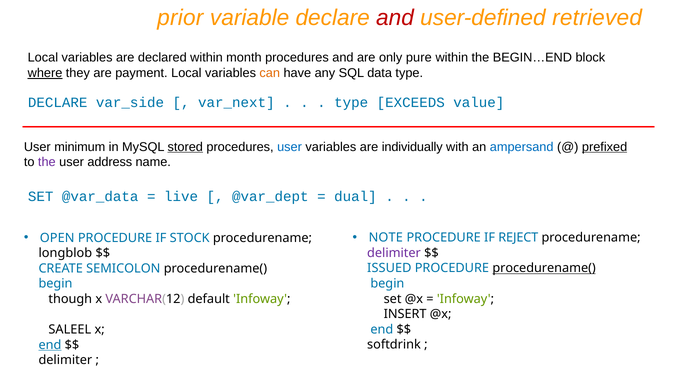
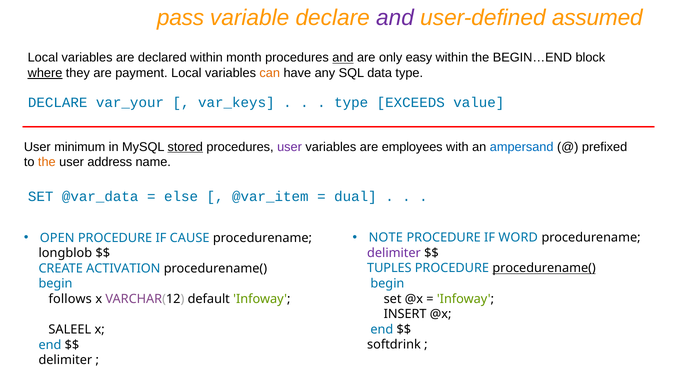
prior: prior -> pass
and at (395, 18) colour: red -> purple
retrieved: retrieved -> assumed
and at (343, 58) underline: none -> present
pure: pure -> easy
var_side: var_side -> var_your
var_next: var_next -> var_keys
user at (290, 147) colour: blue -> purple
individually: individually -> employees
prefixed underline: present -> none
the at (47, 162) colour: purple -> orange
live: live -> else
@var_dept: @var_dept -> @var_item
REJECT: REJECT -> WORD
STOCK: STOCK -> CAUSE
ISSUED: ISSUED -> TUPLES
SEMICOLON: SEMICOLON -> ACTIVATION
though: though -> follows
end at (50, 345) underline: present -> none
